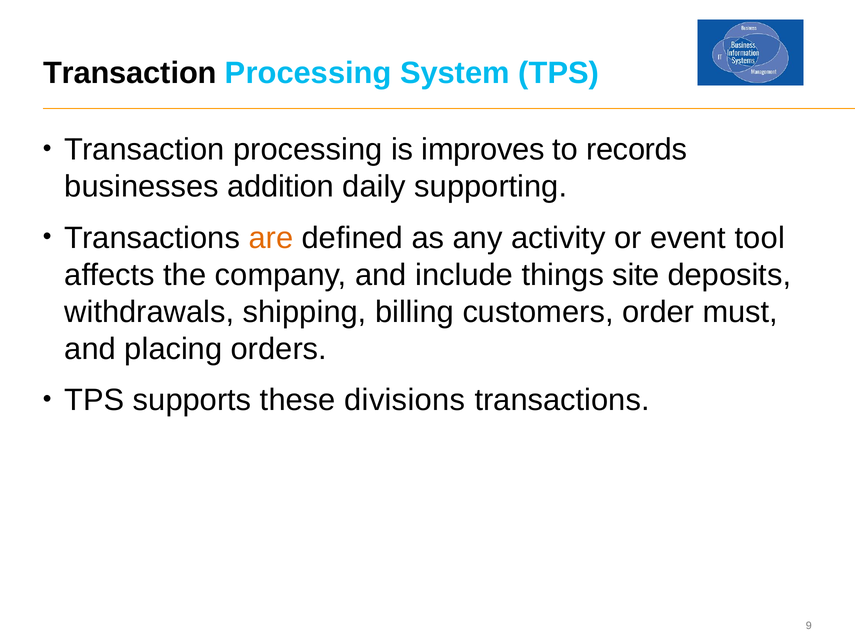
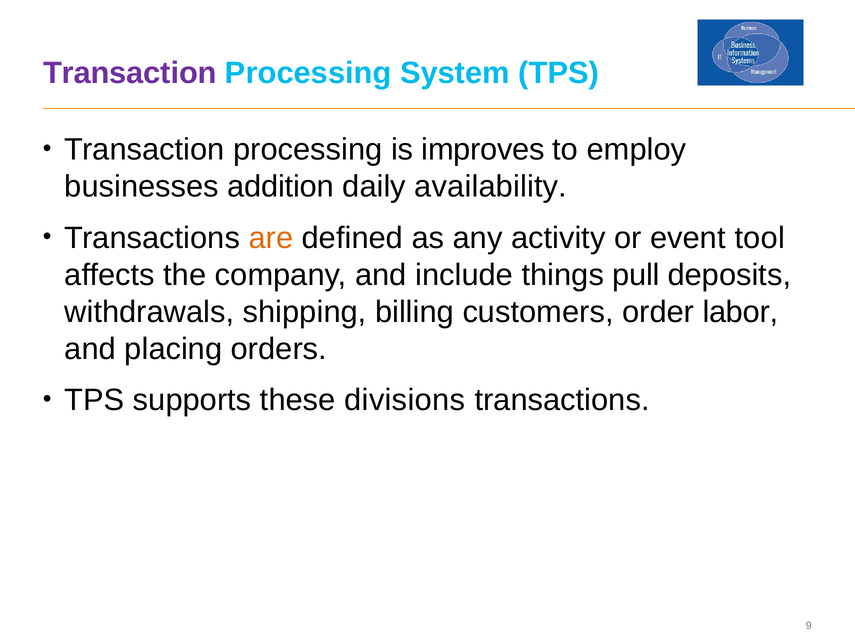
Transaction at (130, 73) colour: black -> purple
records: records -> employ
supporting: supporting -> availability
site: site -> pull
must: must -> labor
